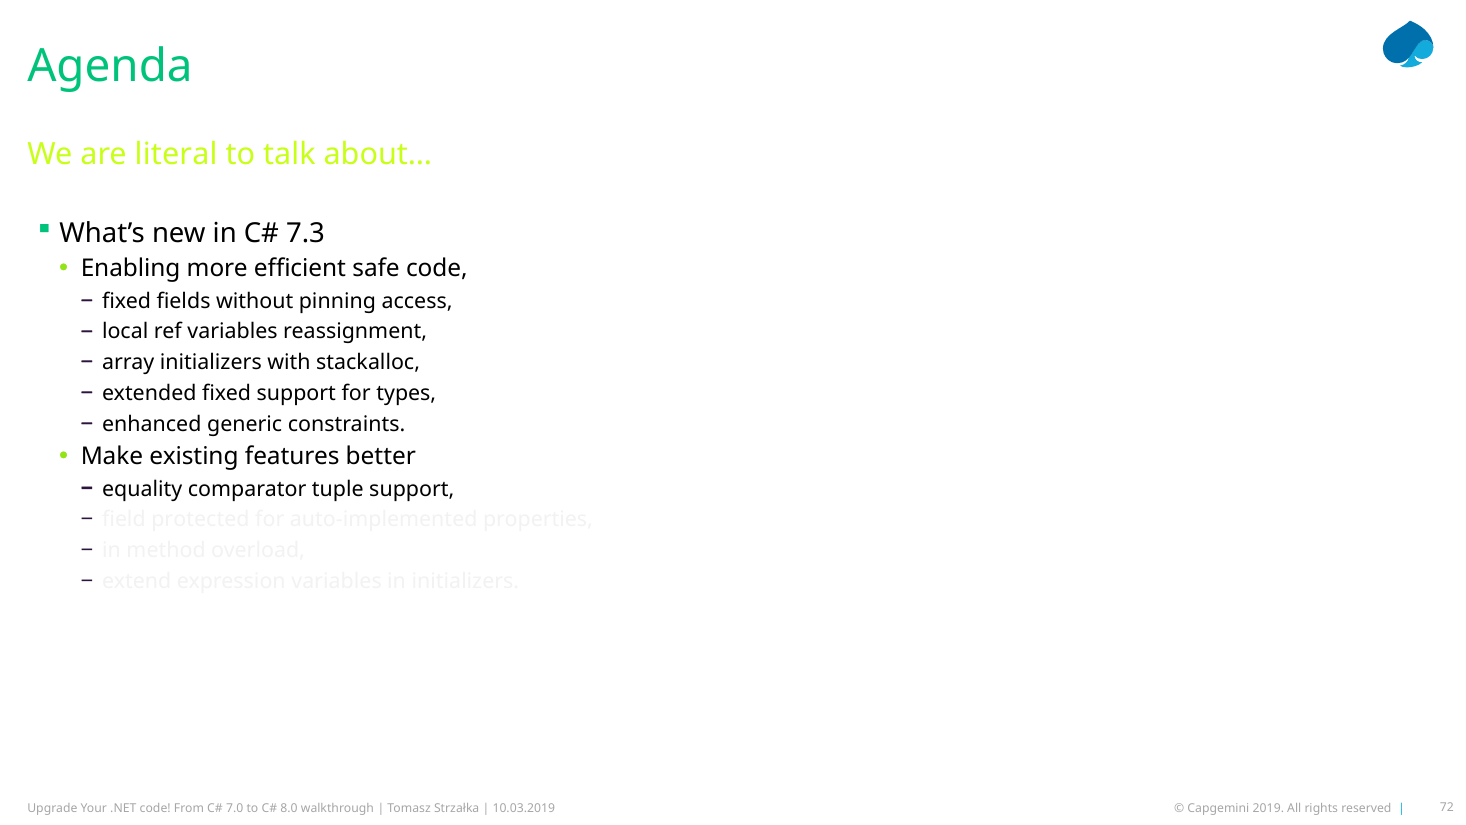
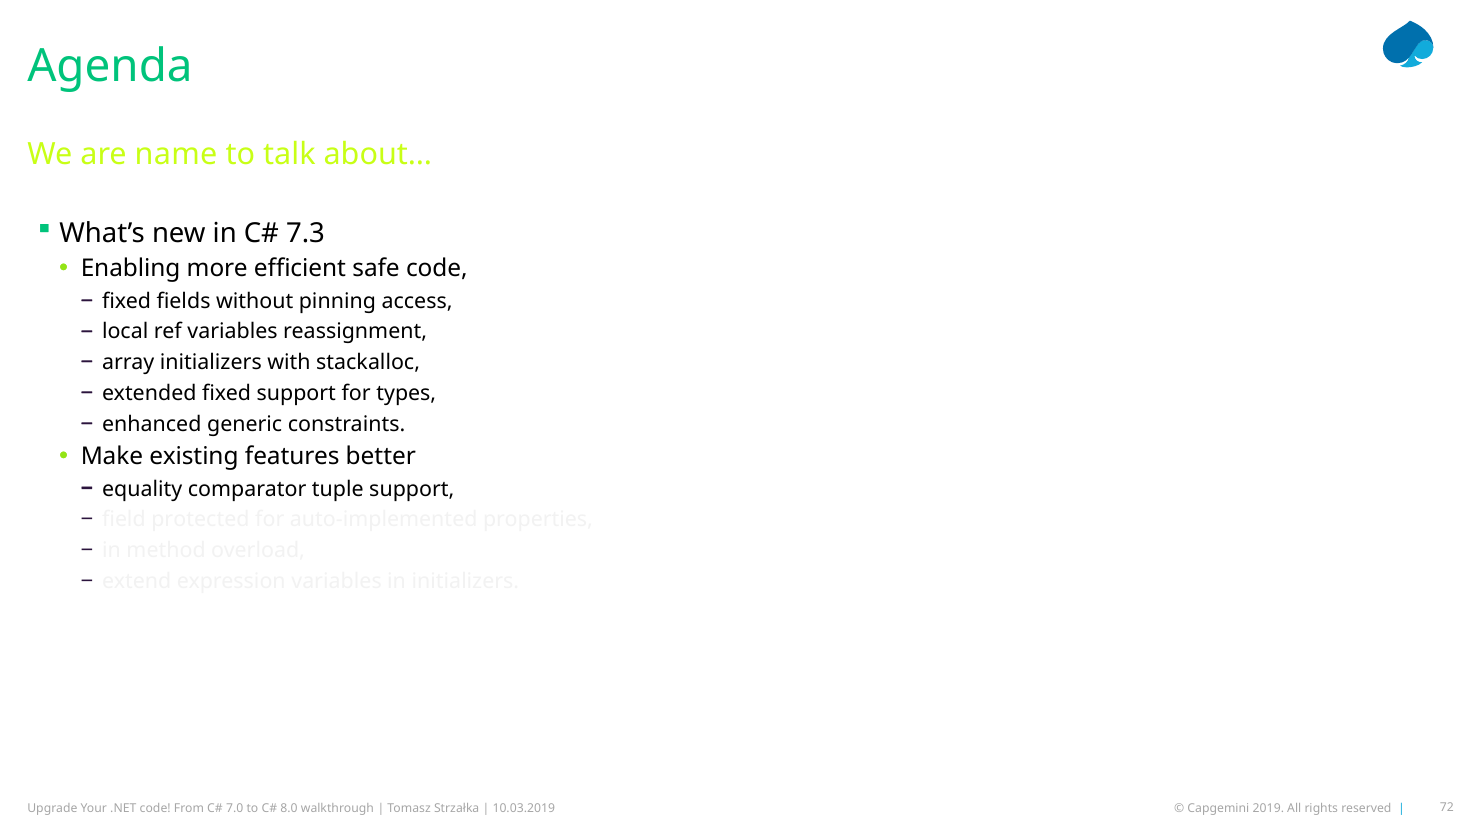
literal: literal -> name
